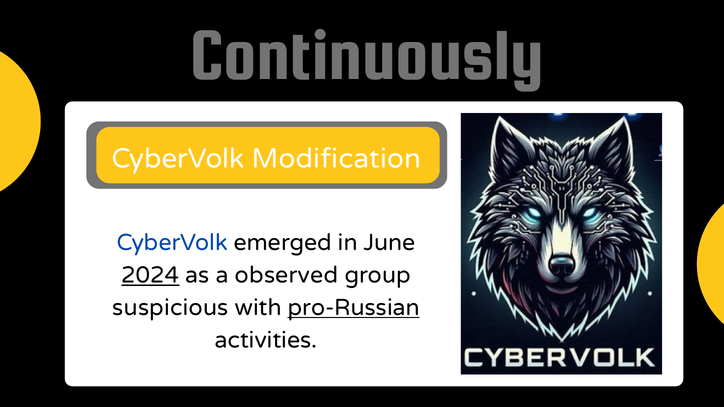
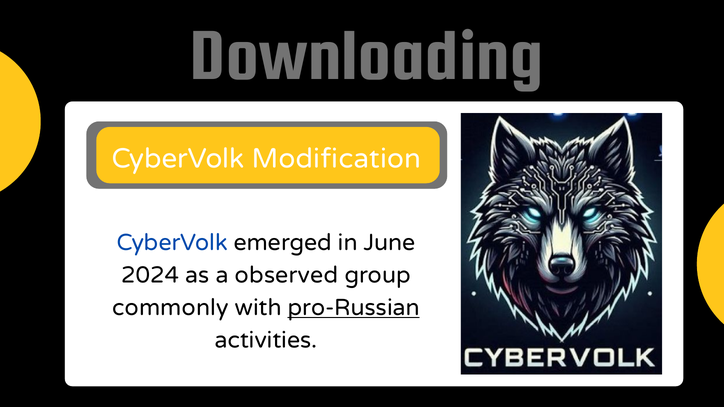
Continuously: Continuously -> Downloading
2024 underline: present -> none
suspicious: suspicious -> commonly
